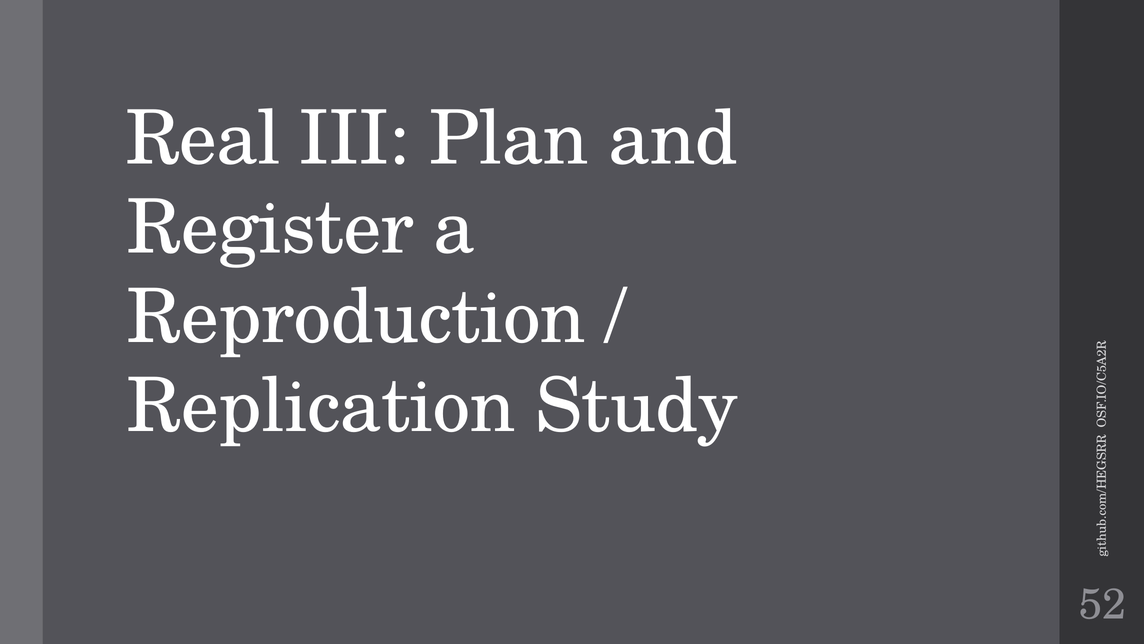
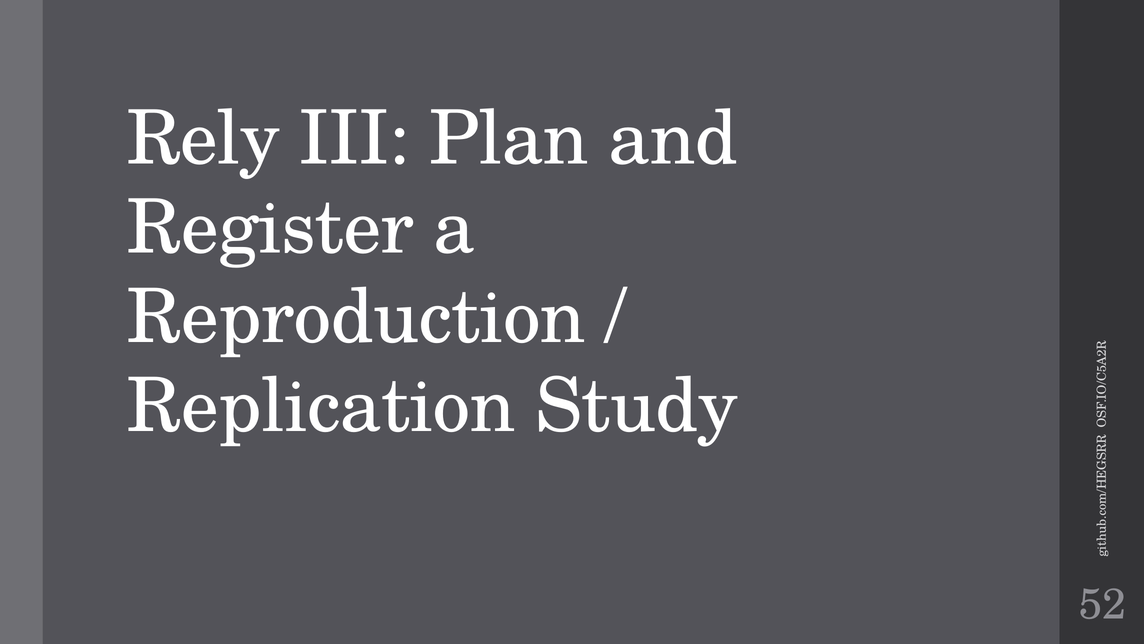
Real: Real -> Rely
